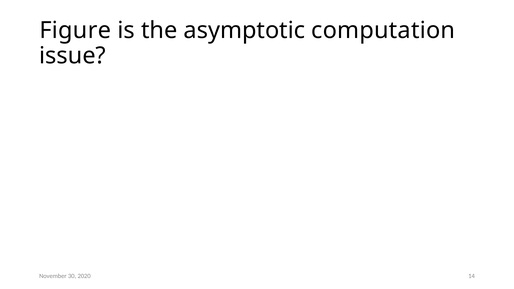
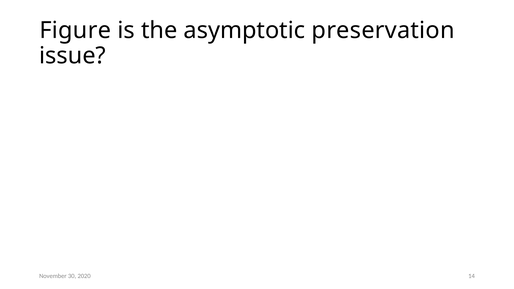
computation: computation -> preservation
